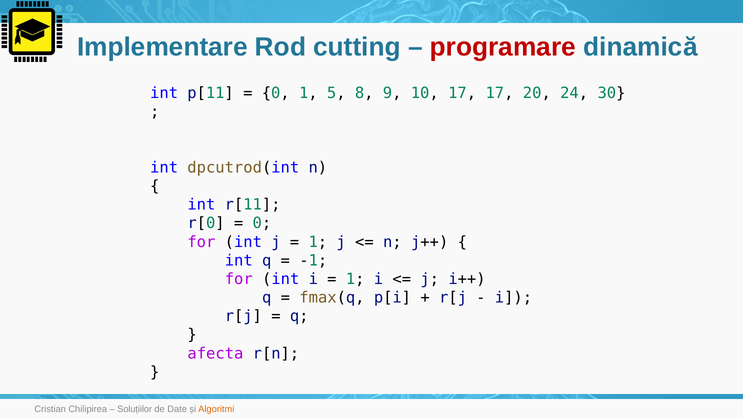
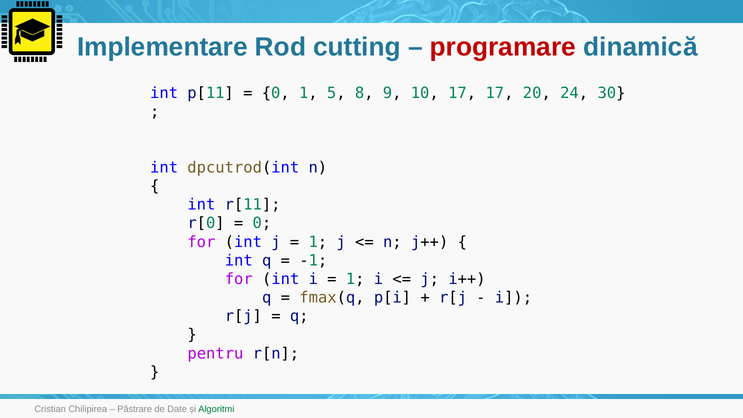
afecta: afecta -> pentru
Soluțiilor: Soluțiilor -> Păstrare
Algoritmi colour: orange -> green
